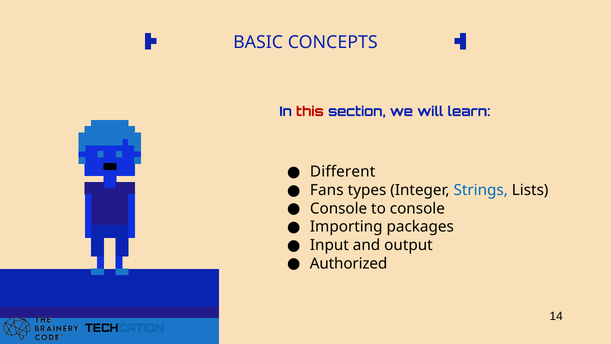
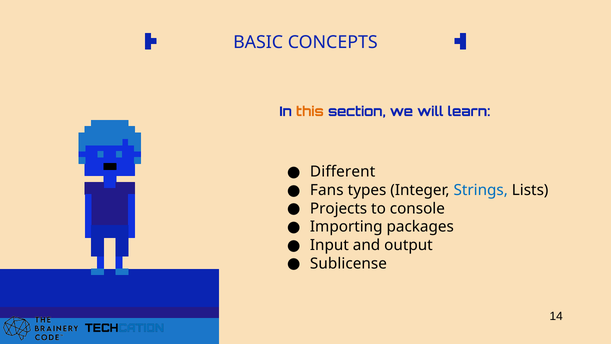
this colour: red -> orange
Console at (339, 208): Console -> Projects
Authorized: Authorized -> Sublicense
